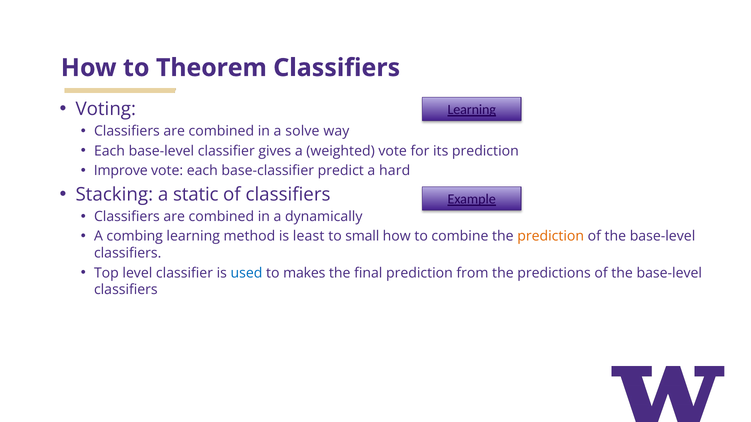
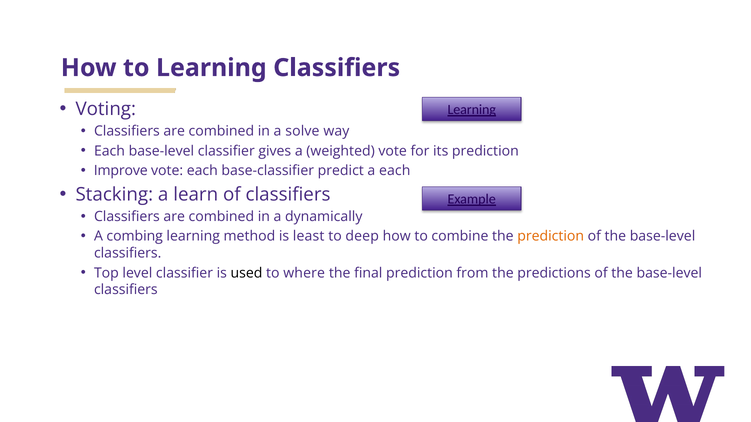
to Theorem: Theorem -> Learning
a hard: hard -> each
static: static -> learn
small: small -> deep
used colour: blue -> black
makes: makes -> where
